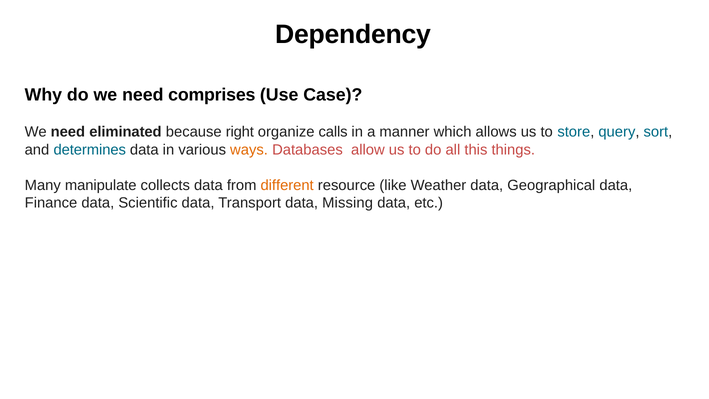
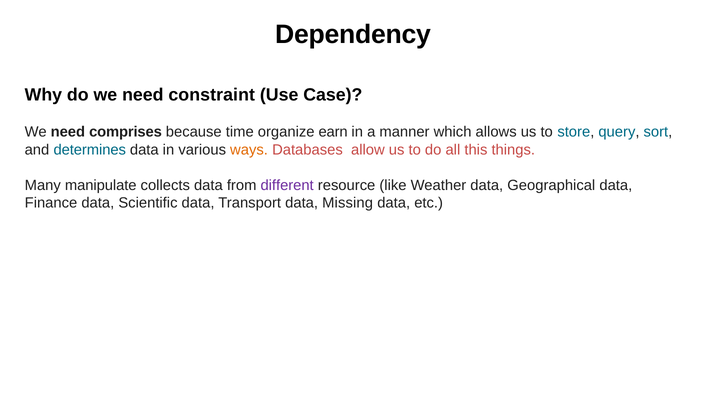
comprises: comprises -> constraint
eliminated: eliminated -> comprises
right: right -> time
calls: calls -> earn
different colour: orange -> purple
